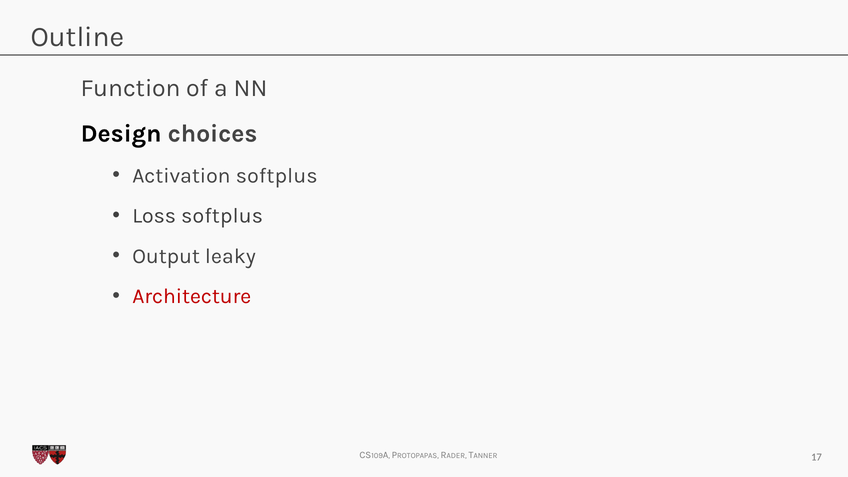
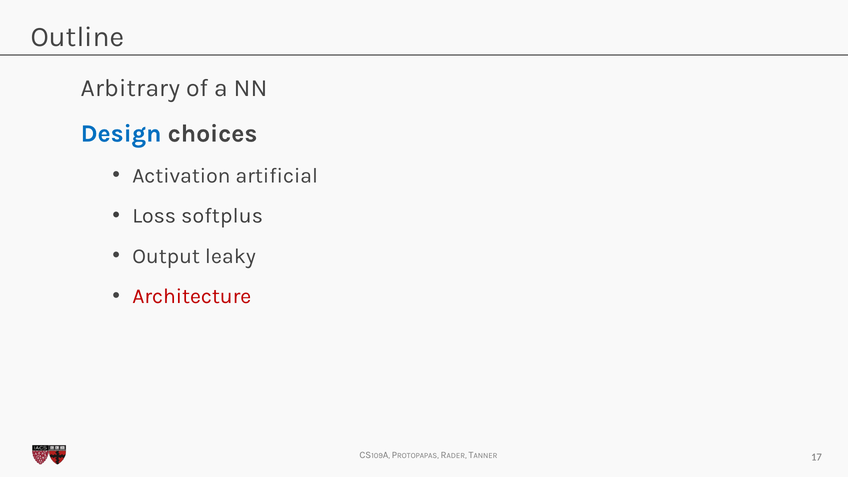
Function: Function -> Arbitrary
Design colour: black -> blue
Activation softplus: softplus -> artificial
